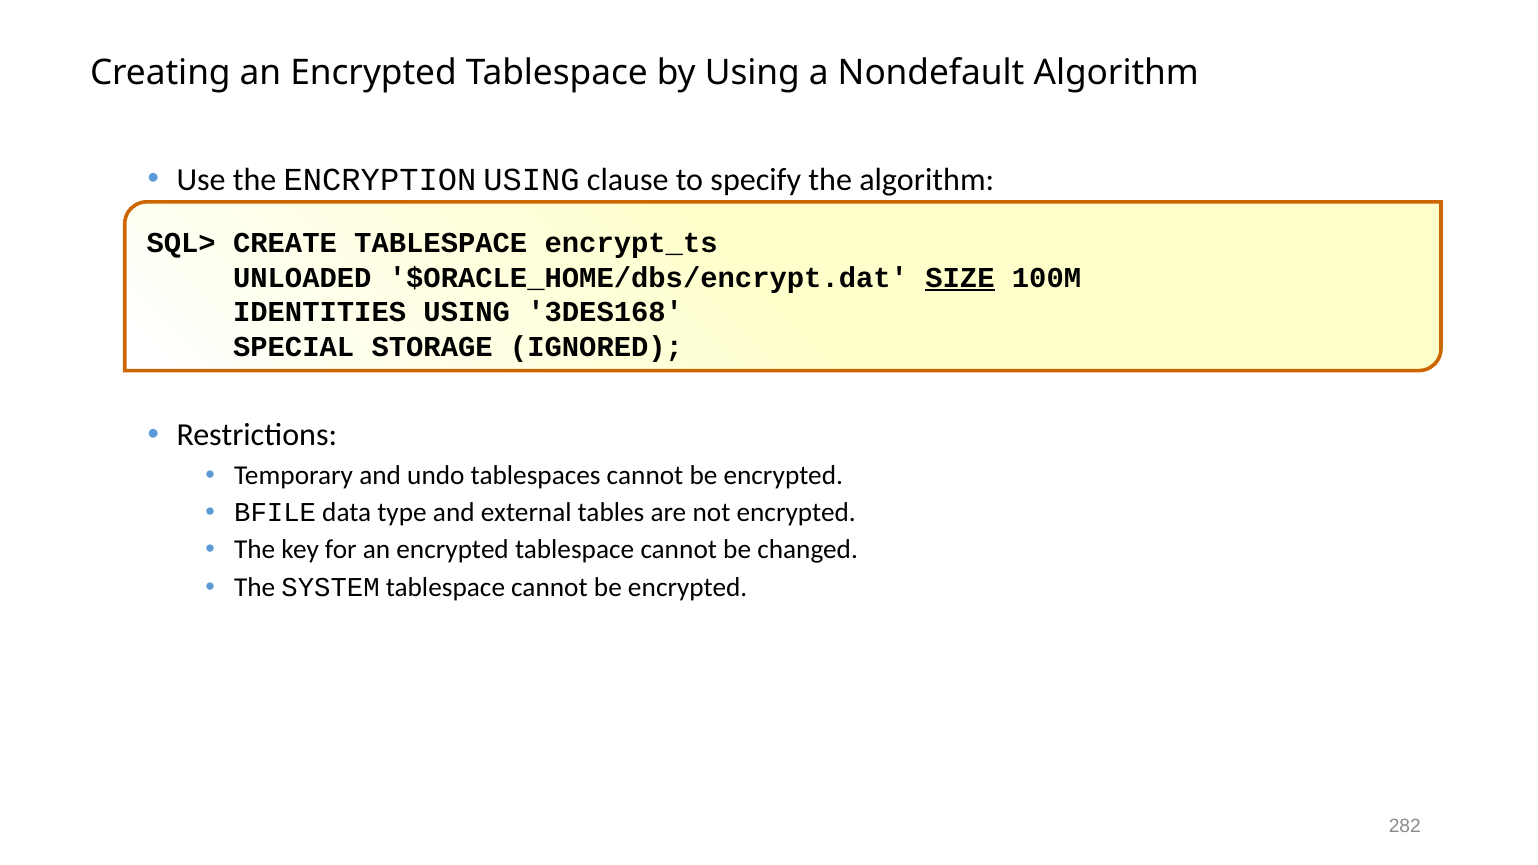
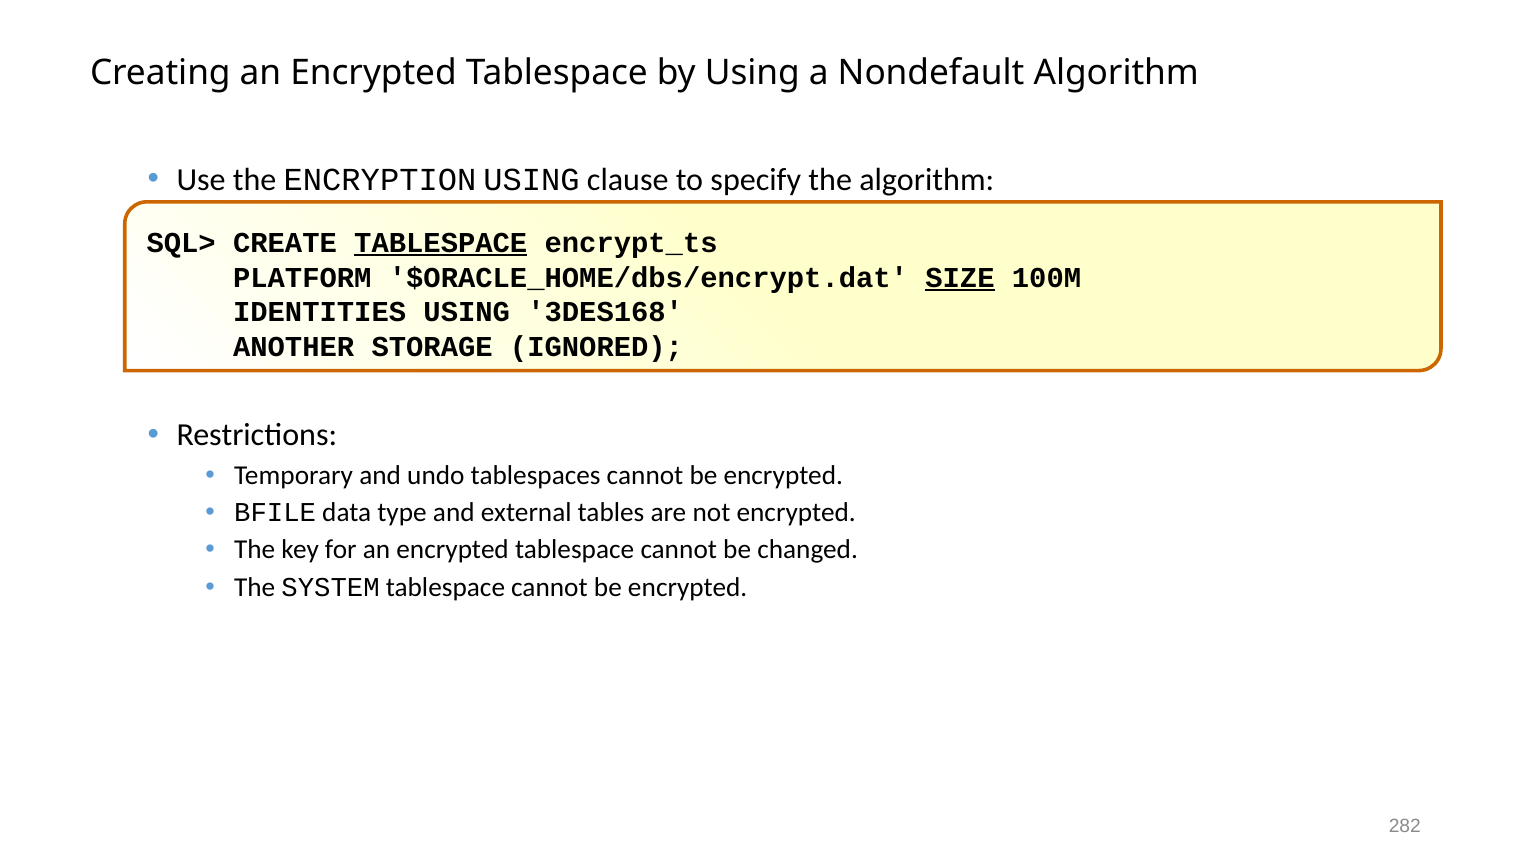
TABLESPACE at (441, 243) underline: none -> present
UNLOADED: UNLOADED -> PLATFORM
SPECIAL: SPECIAL -> ANOTHER
